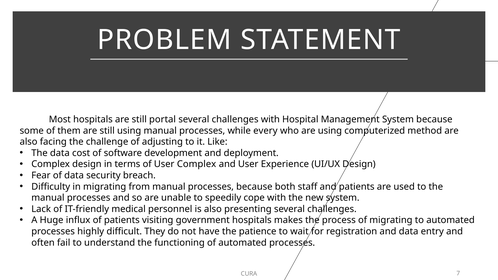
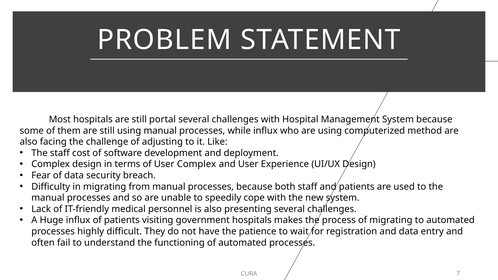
while every: every -> influx
The data: data -> staff
